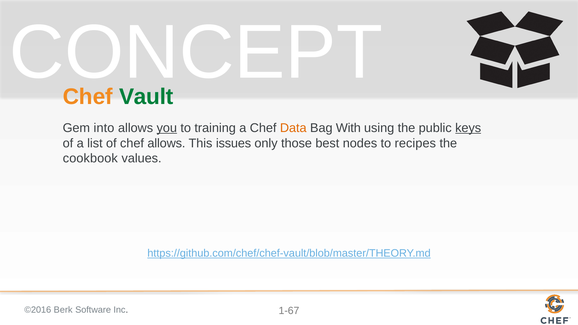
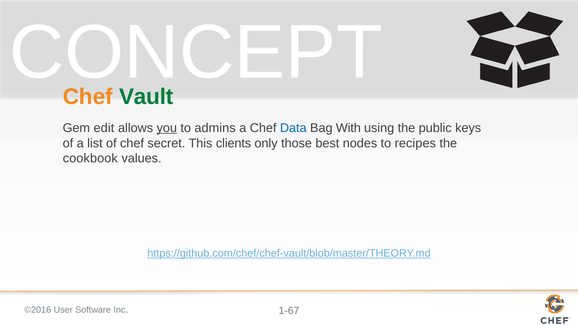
into: into -> edit
training: training -> admins
Data colour: orange -> blue
keys underline: present -> none
chef allows: allows -> secret
issues: issues -> clients
Berk: Berk -> User
